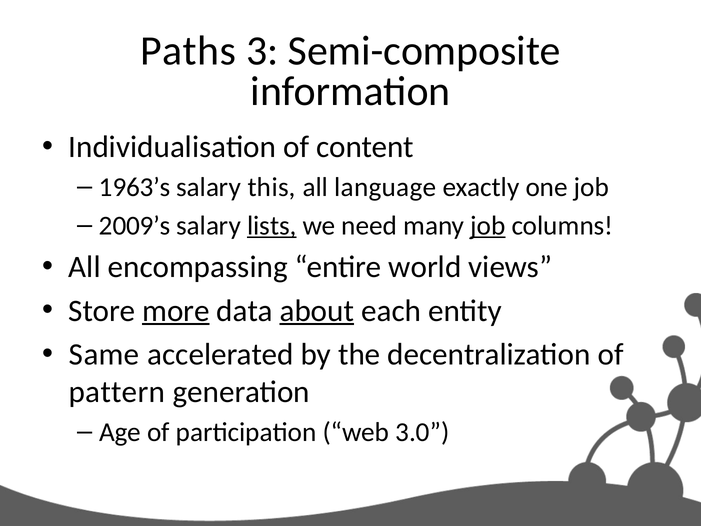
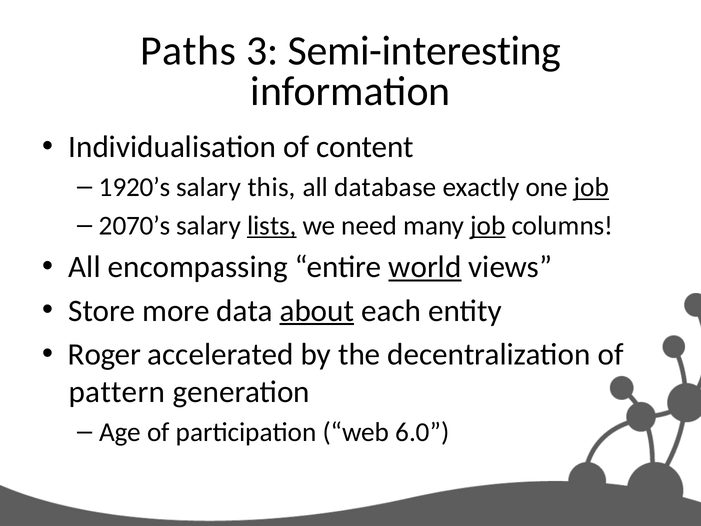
Semi-composite: Semi-composite -> Semi-interesting
1963’s: 1963’s -> 1920’s
language: language -> database
job at (591, 187) underline: none -> present
2009’s: 2009’s -> 2070’s
world underline: none -> present
more underline: present -> none
Same: Same -> Roger
3.0: 3.0 -> 6.0
